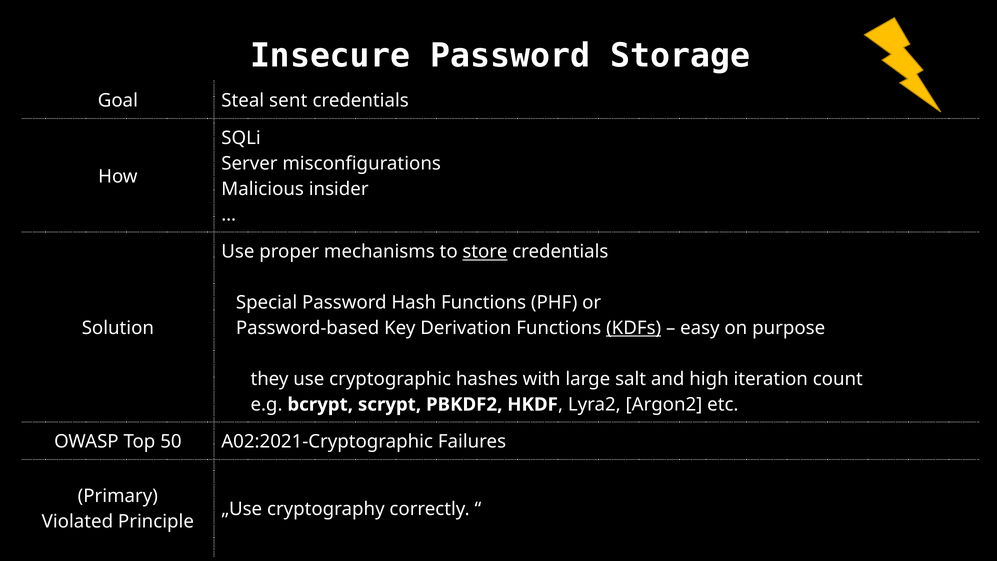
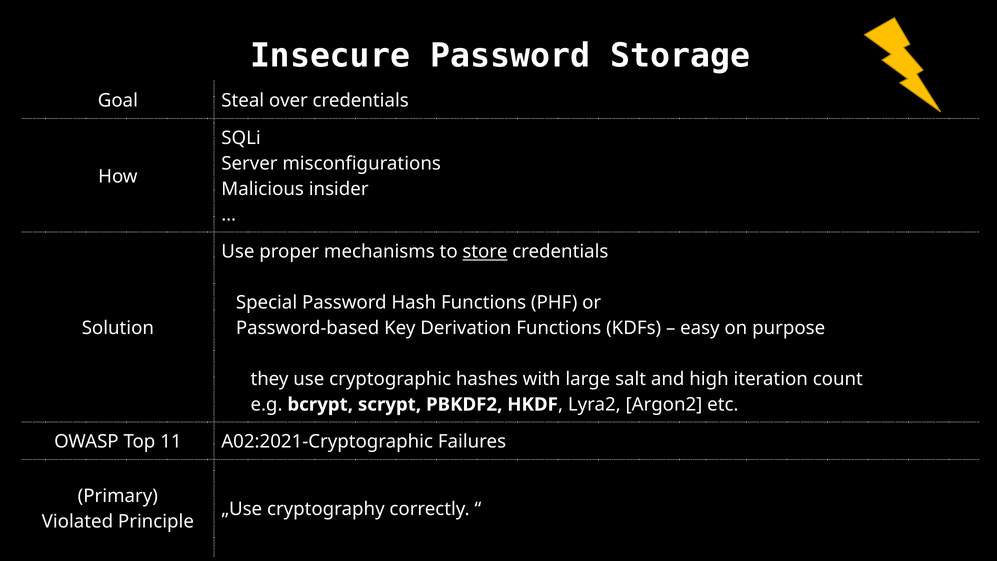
sent: sent -> over
KDFs underline: present -> none
50: 50 -> 11
